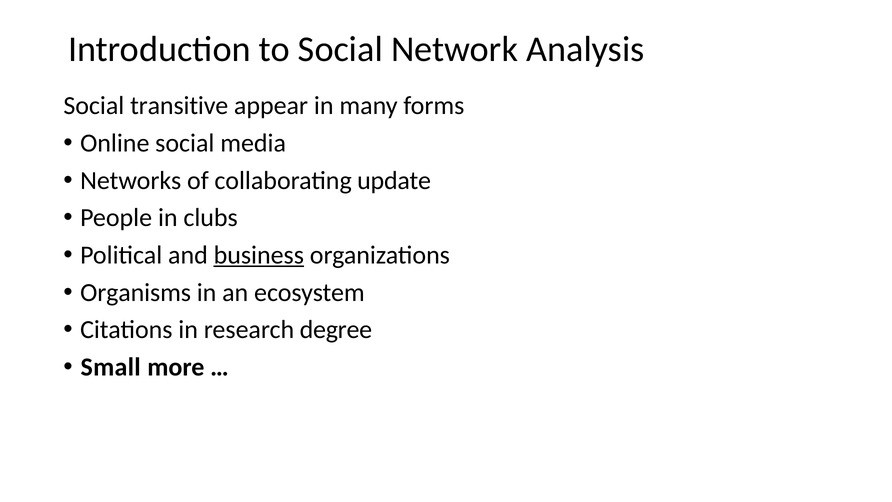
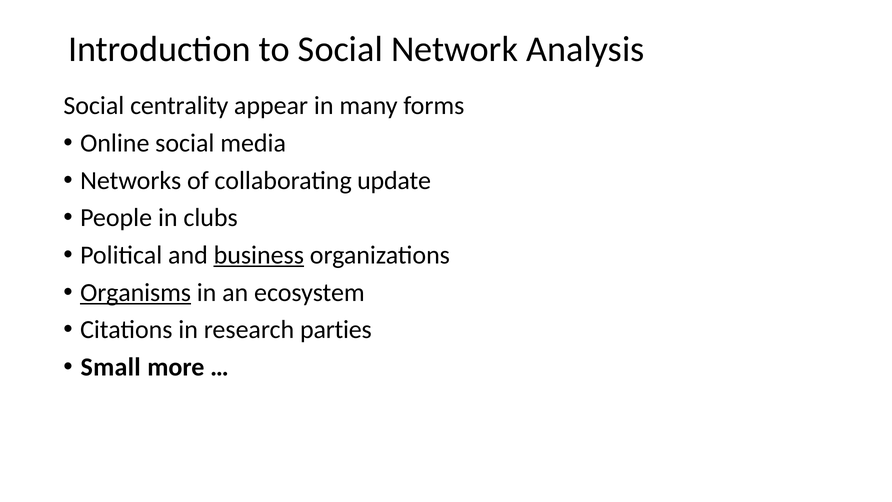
transitive: transitive -> centrality
Organisms underline: none -> present
degree: degree -> parties
